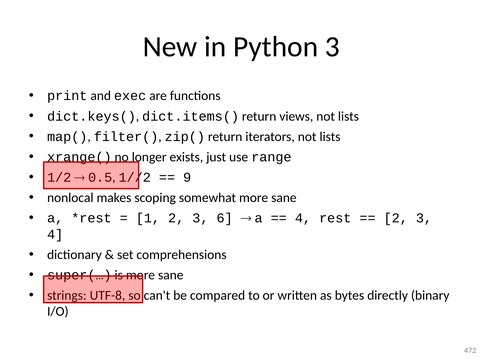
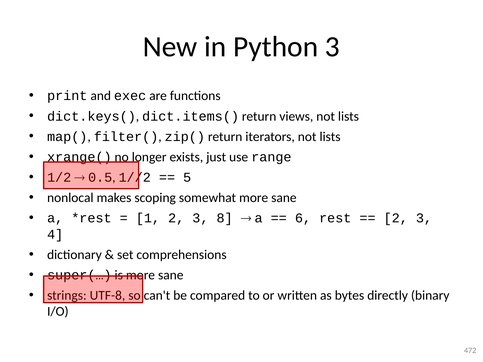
9: 9 -> 5
6: 6 -> 8
4 at (303, 218): 4 -> 6
